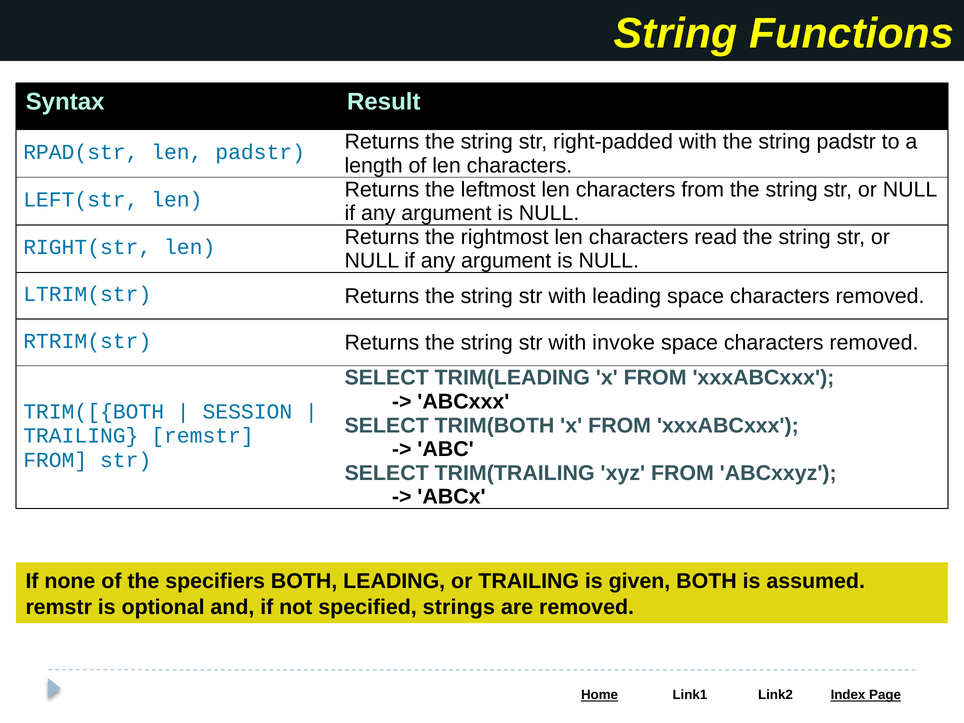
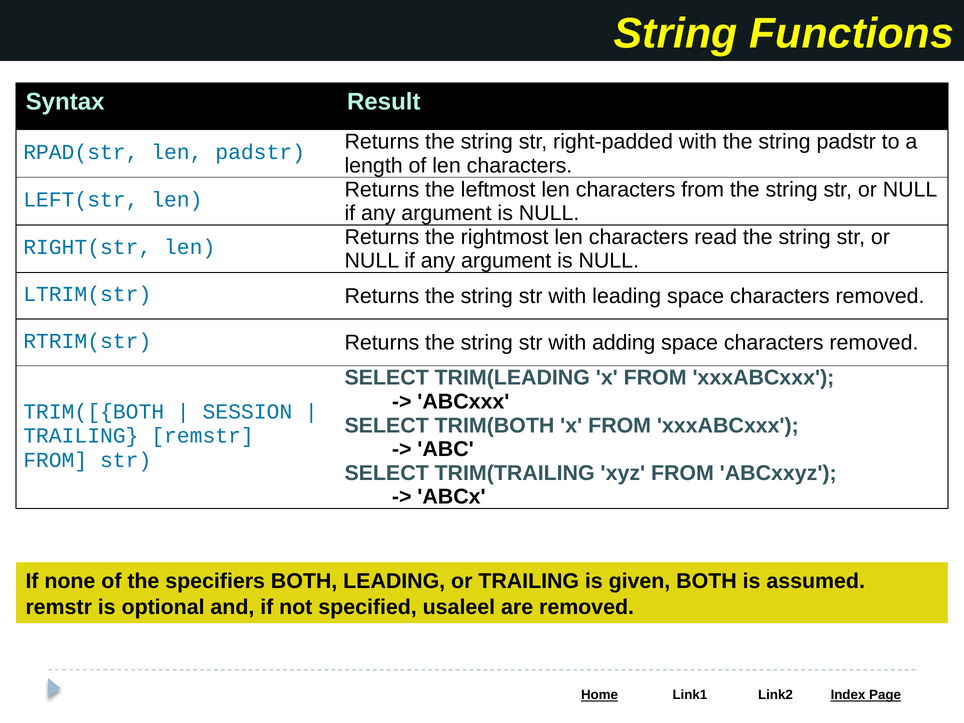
invoke: invoke -> adding
strings: strings -> usaleel
